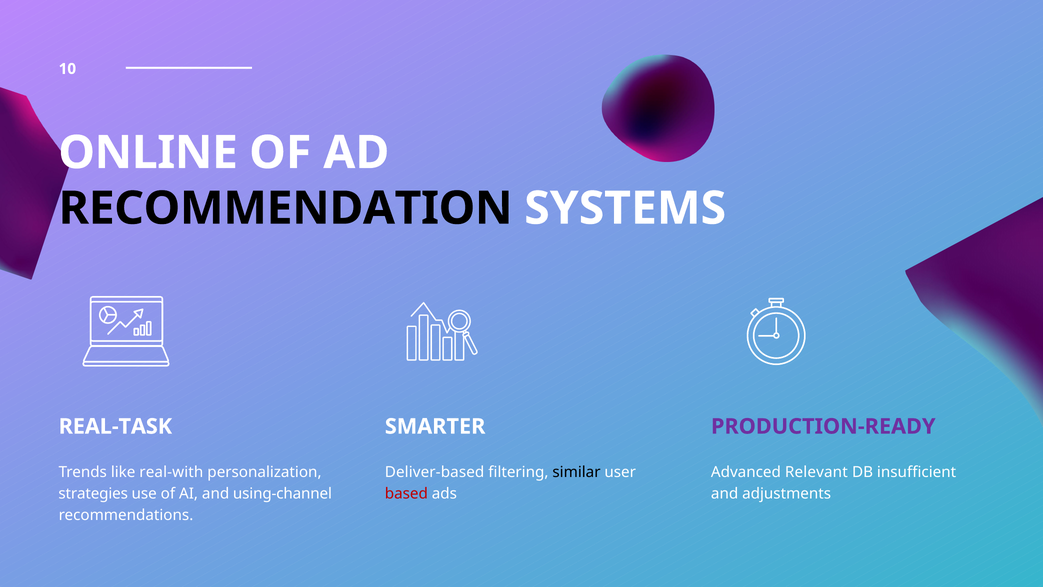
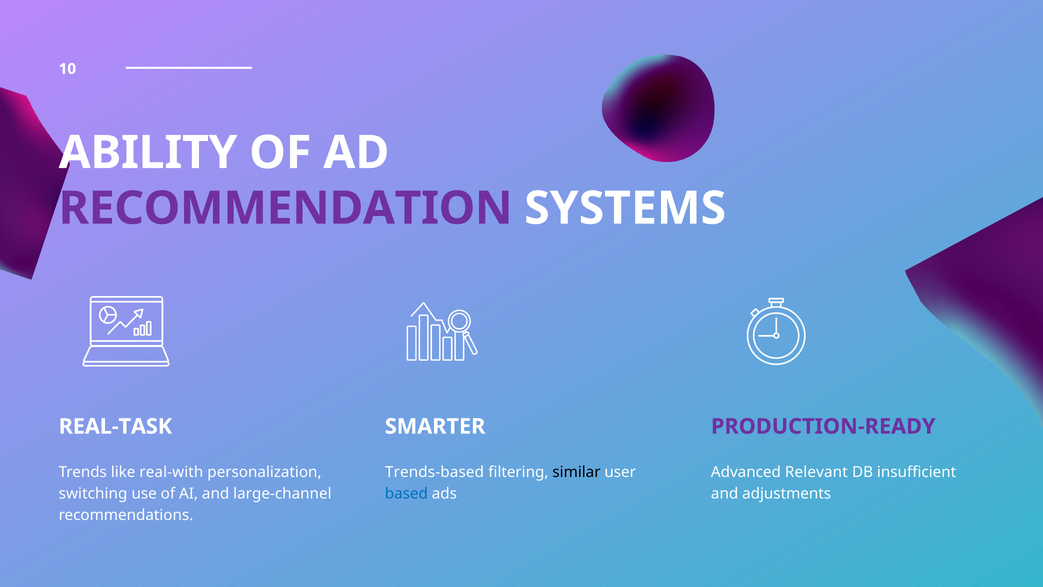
ONLINE: ONLINE -> ABILITY
RECOMMENDATION colour: black -> purple
Deliver-based: Deliver-based -> Trends-based
based colour: red -> blue
strategies: strategies -> switching
using-channel: using-channel -> large-channel
